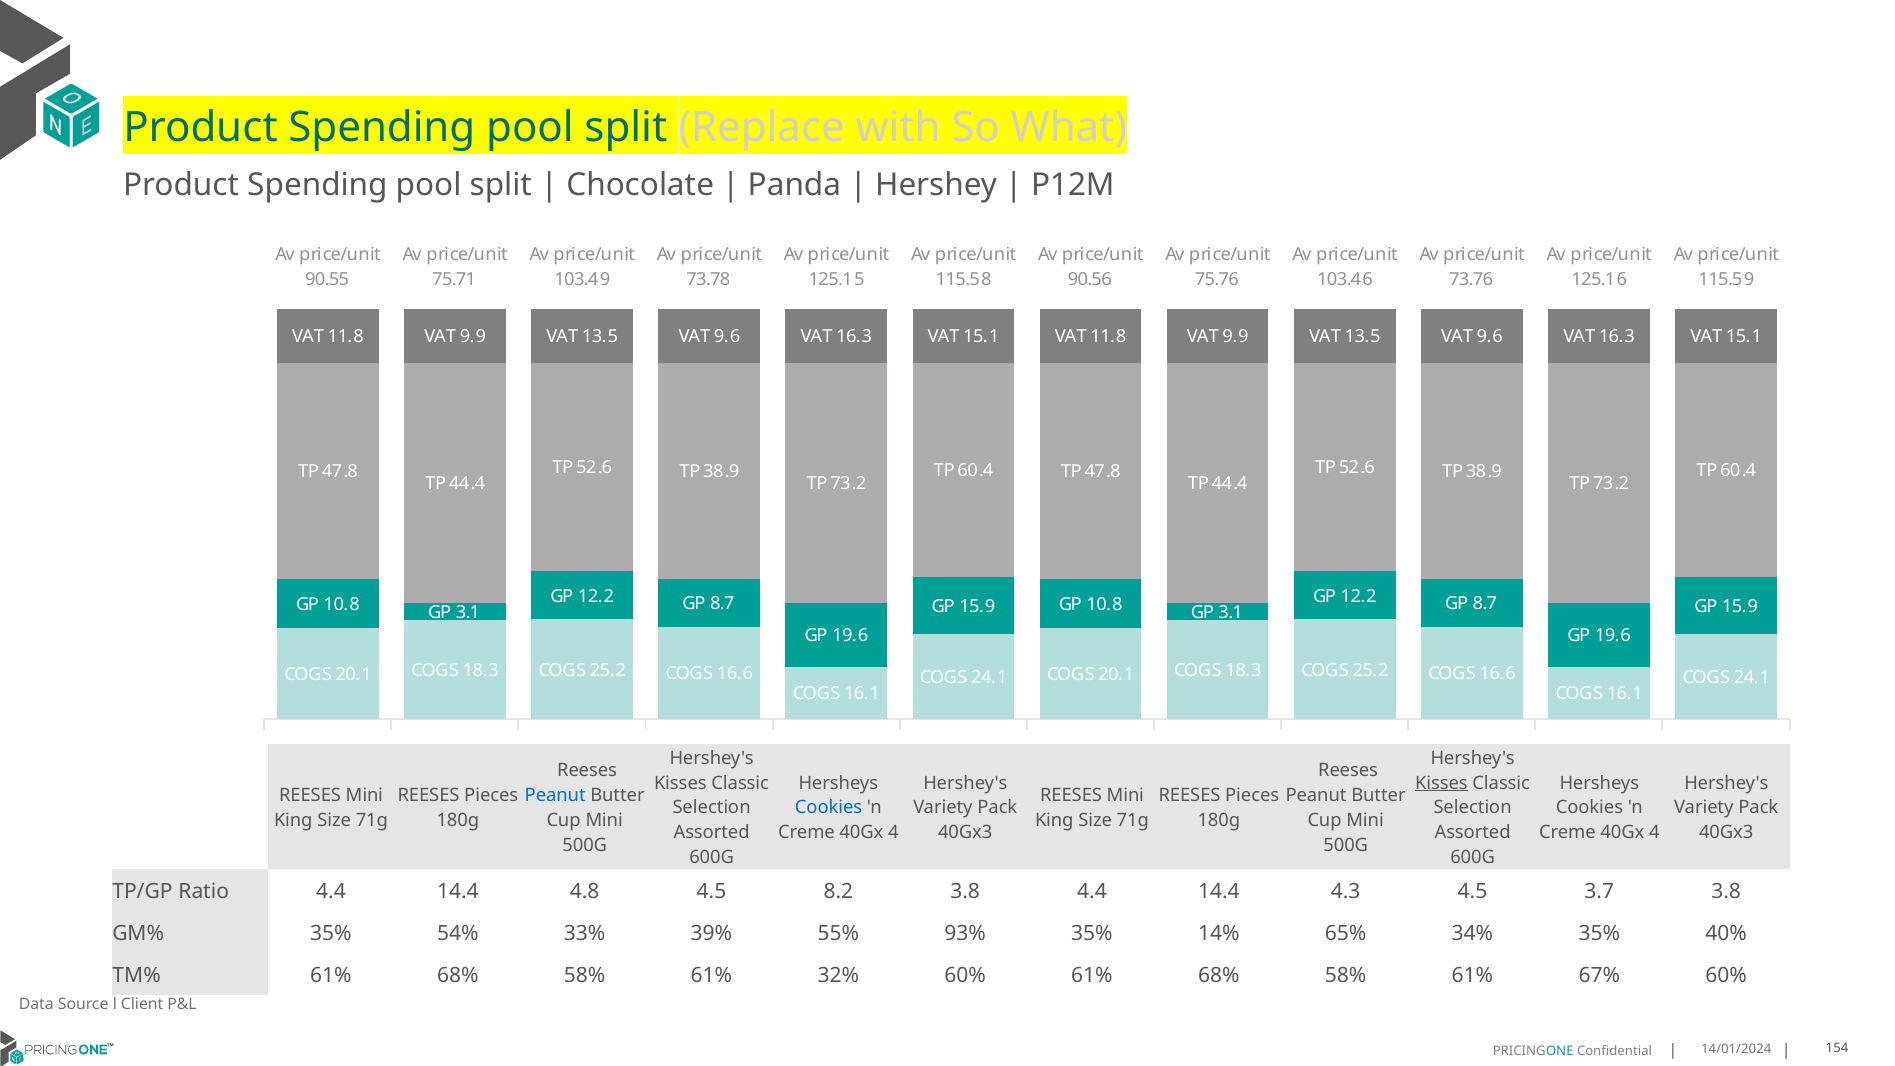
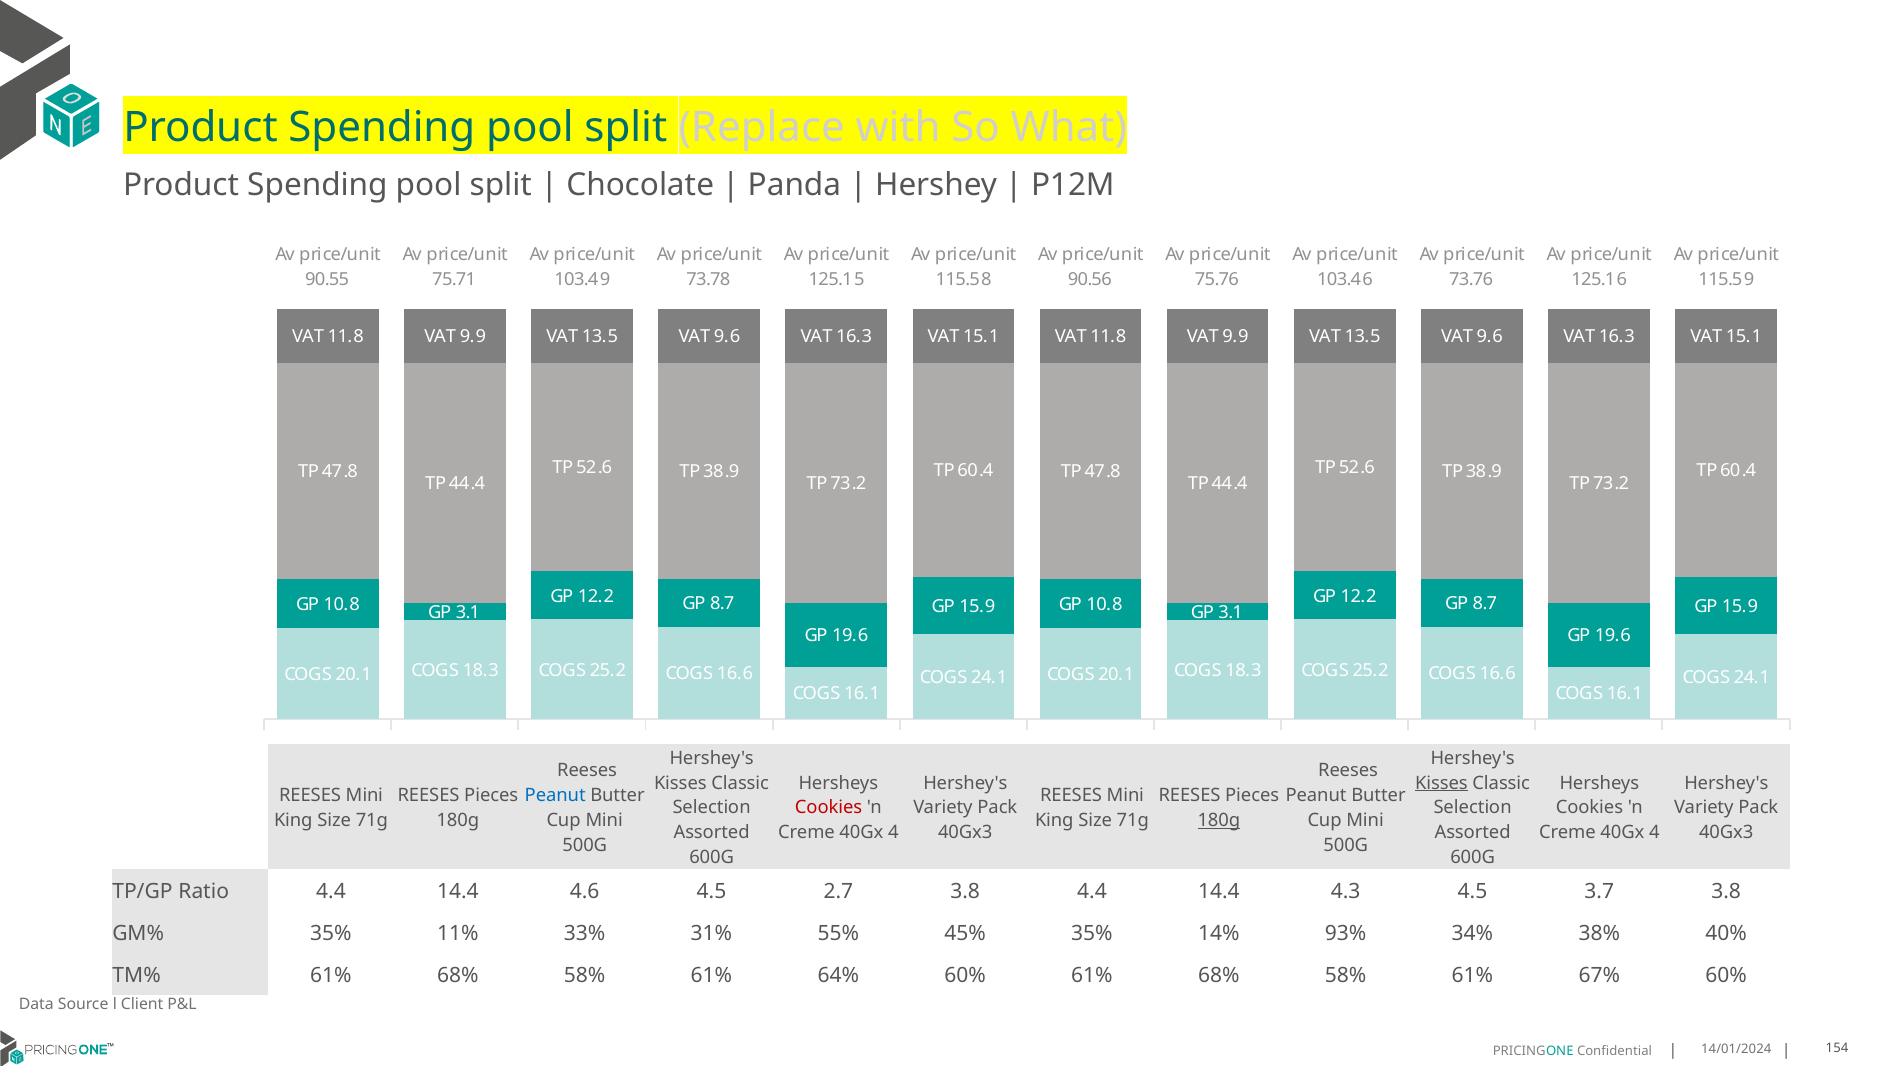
Cookies at (829, 808) colour: blue -> red
180g at (1219, 820) underline: none -> present
4.8: 4.8 -> 4.6
8.2: 8.2 -> 2.7
54%: 54% -> 11%
39%: 39% -> 31%
93%: 93% -> 45%
65%: 65% -> 93%
34% 35%: 35% -> 38%
32%: 32% -> 64%
